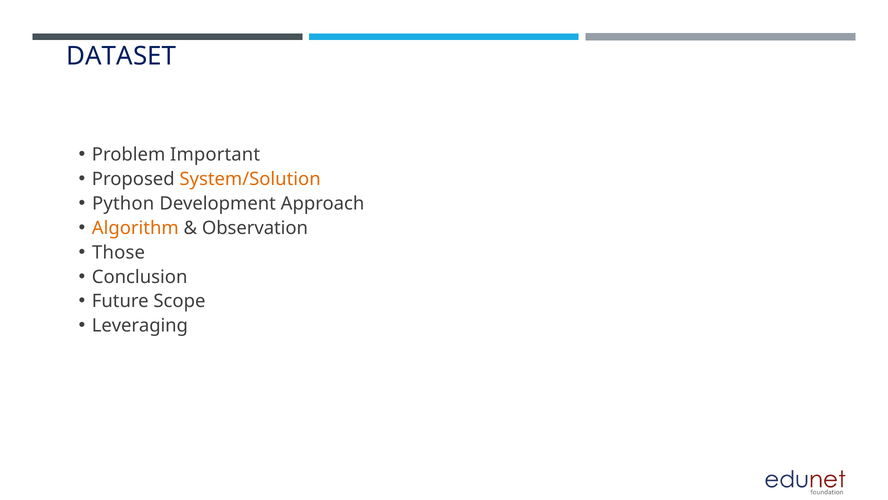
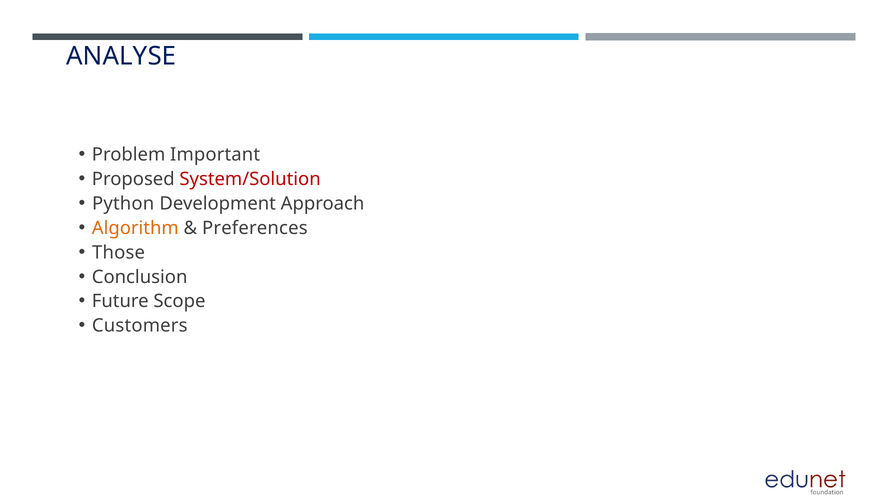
DATASET: DATASET -> ANALYSE
System/Solution colour: orange -> red
Observation: Observation -> Preferences
Leveraging: Leveraging -> Customers
